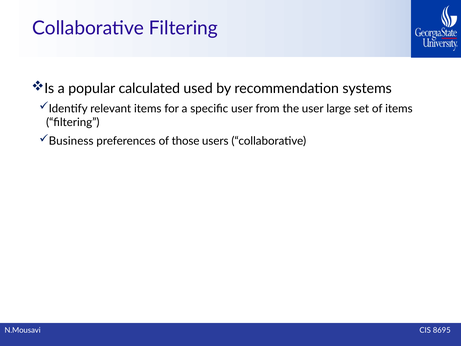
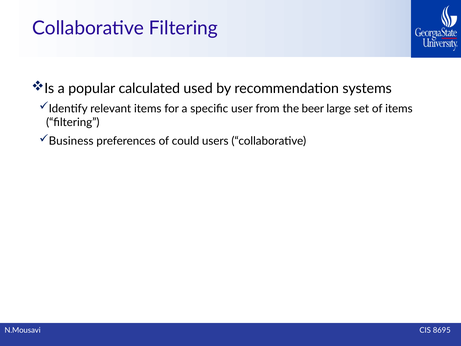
the user: user -> beer
those: those -> could
